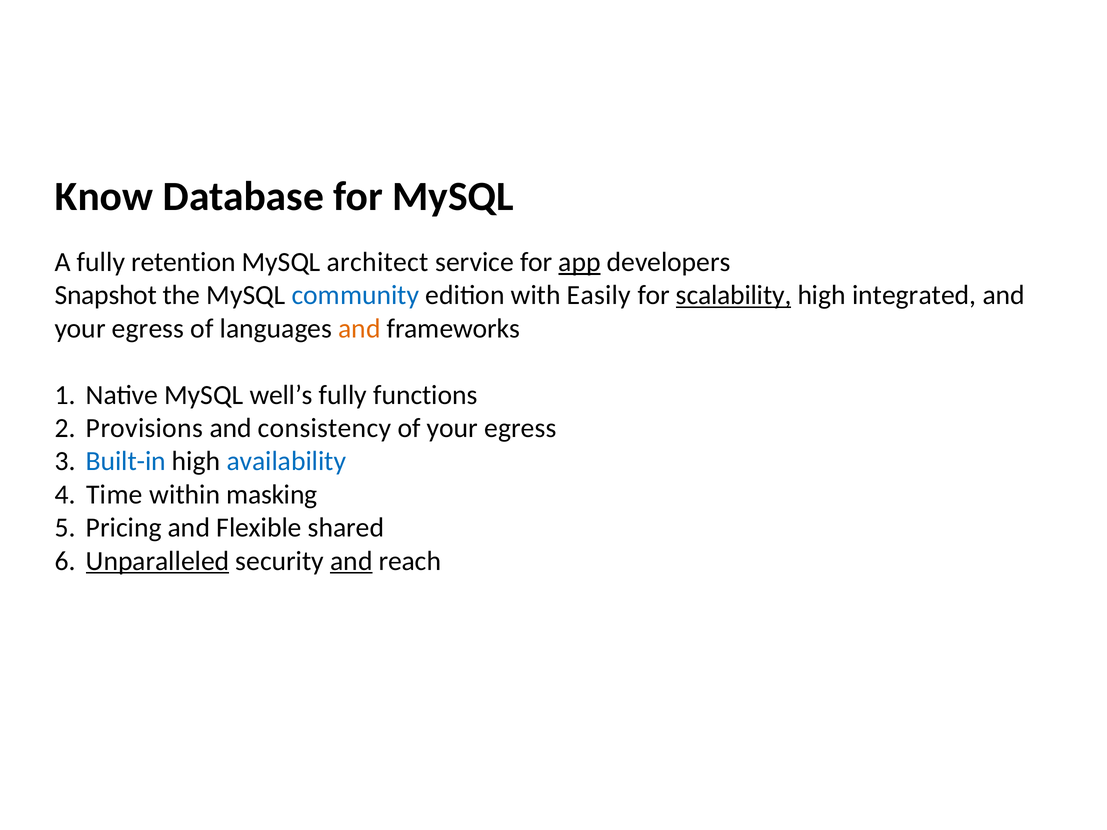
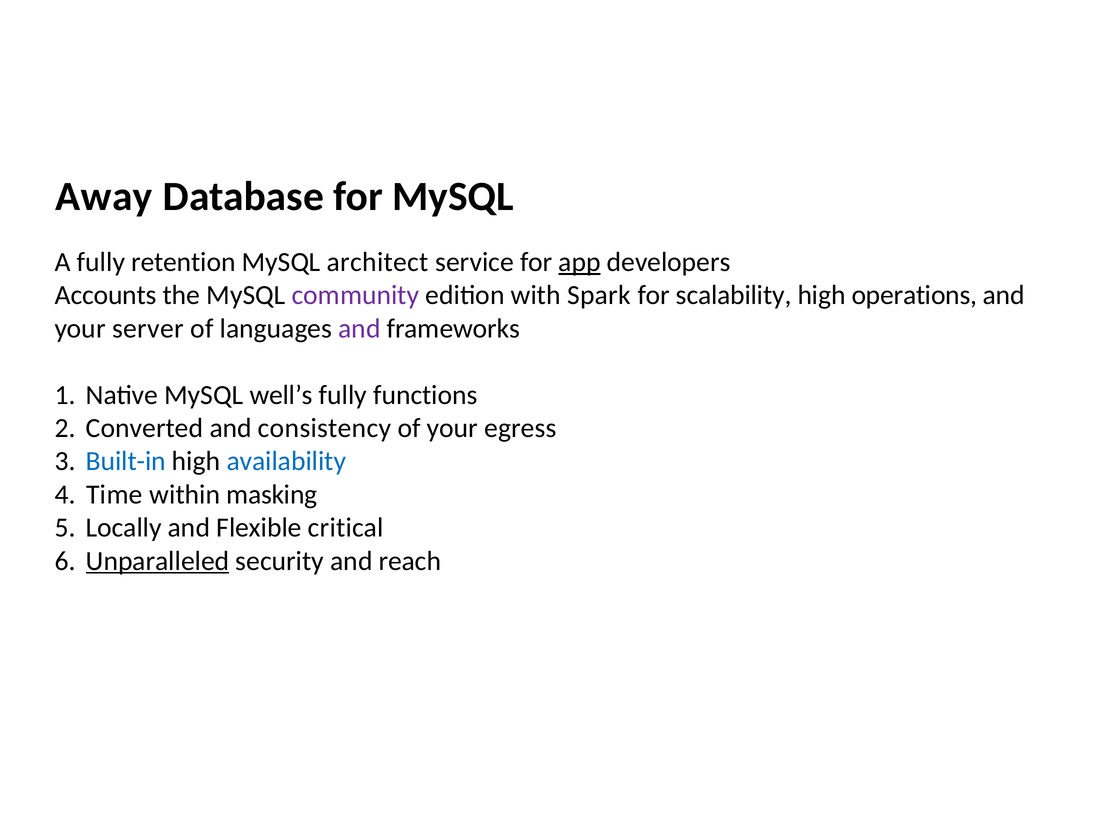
Know: Know -> Away
Snapshot: Snapshot -> Accounts
community colour: blue -> purple
Easily: Easily -> Spark
scalability underline: present -> none
integrated: integrated -> operations
egress at (148, 329): egress -> server
and at (359, 329) colour: orange -> purple
Provisions: Provisions -> Converted
Pricing: Pricing -> Locally
shared: shared -> critical
and at (351, 561) underline: present -> none
